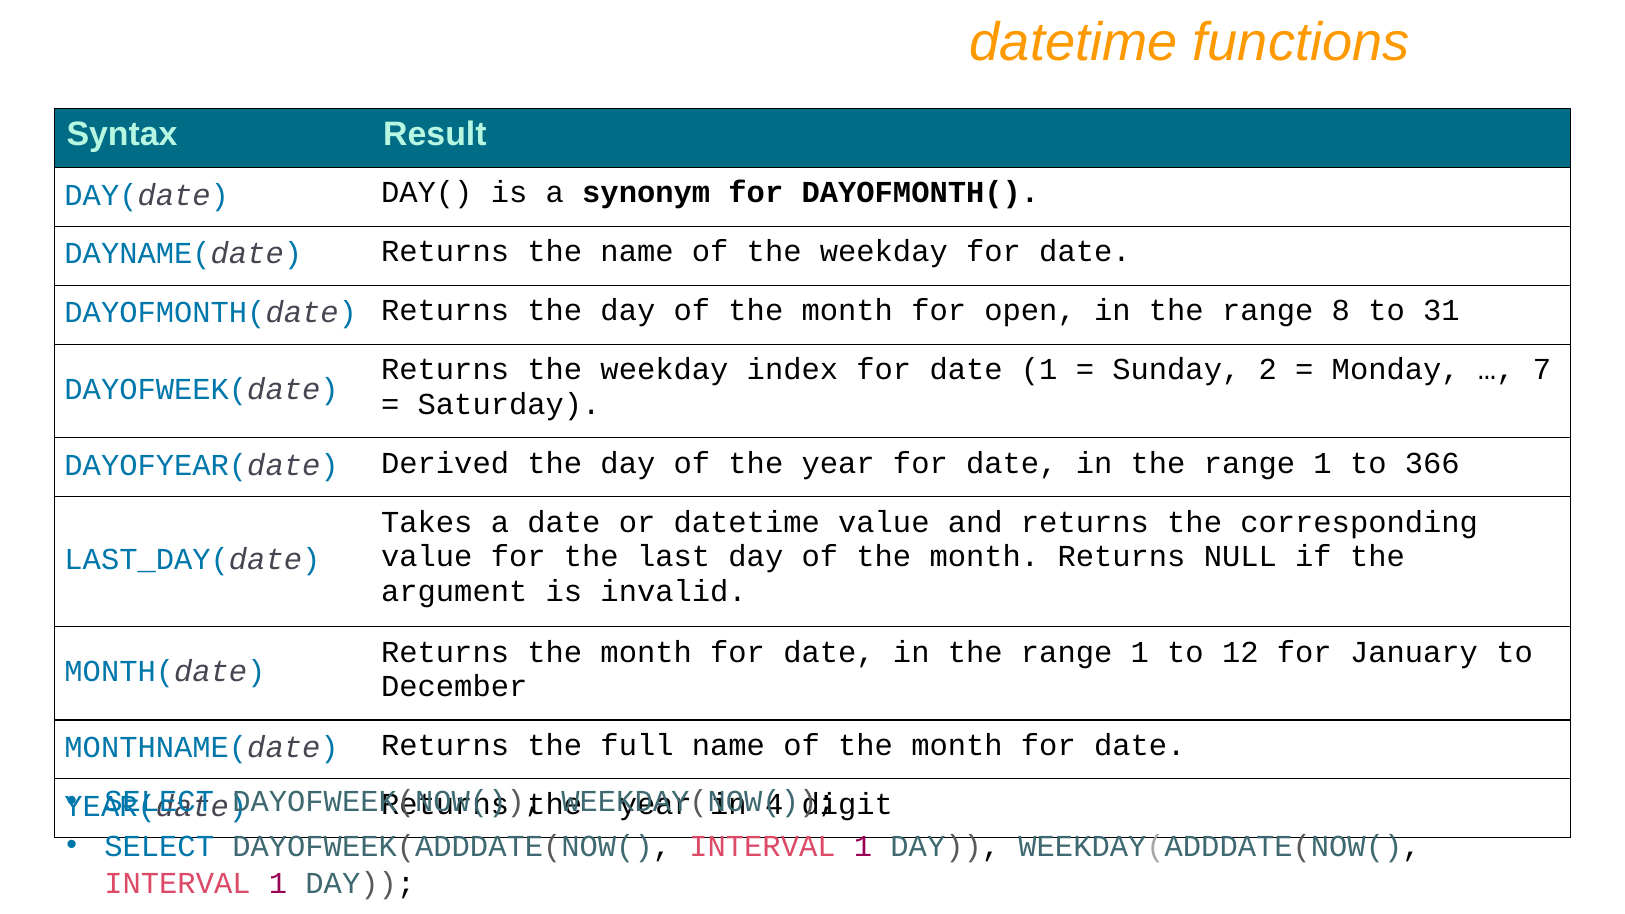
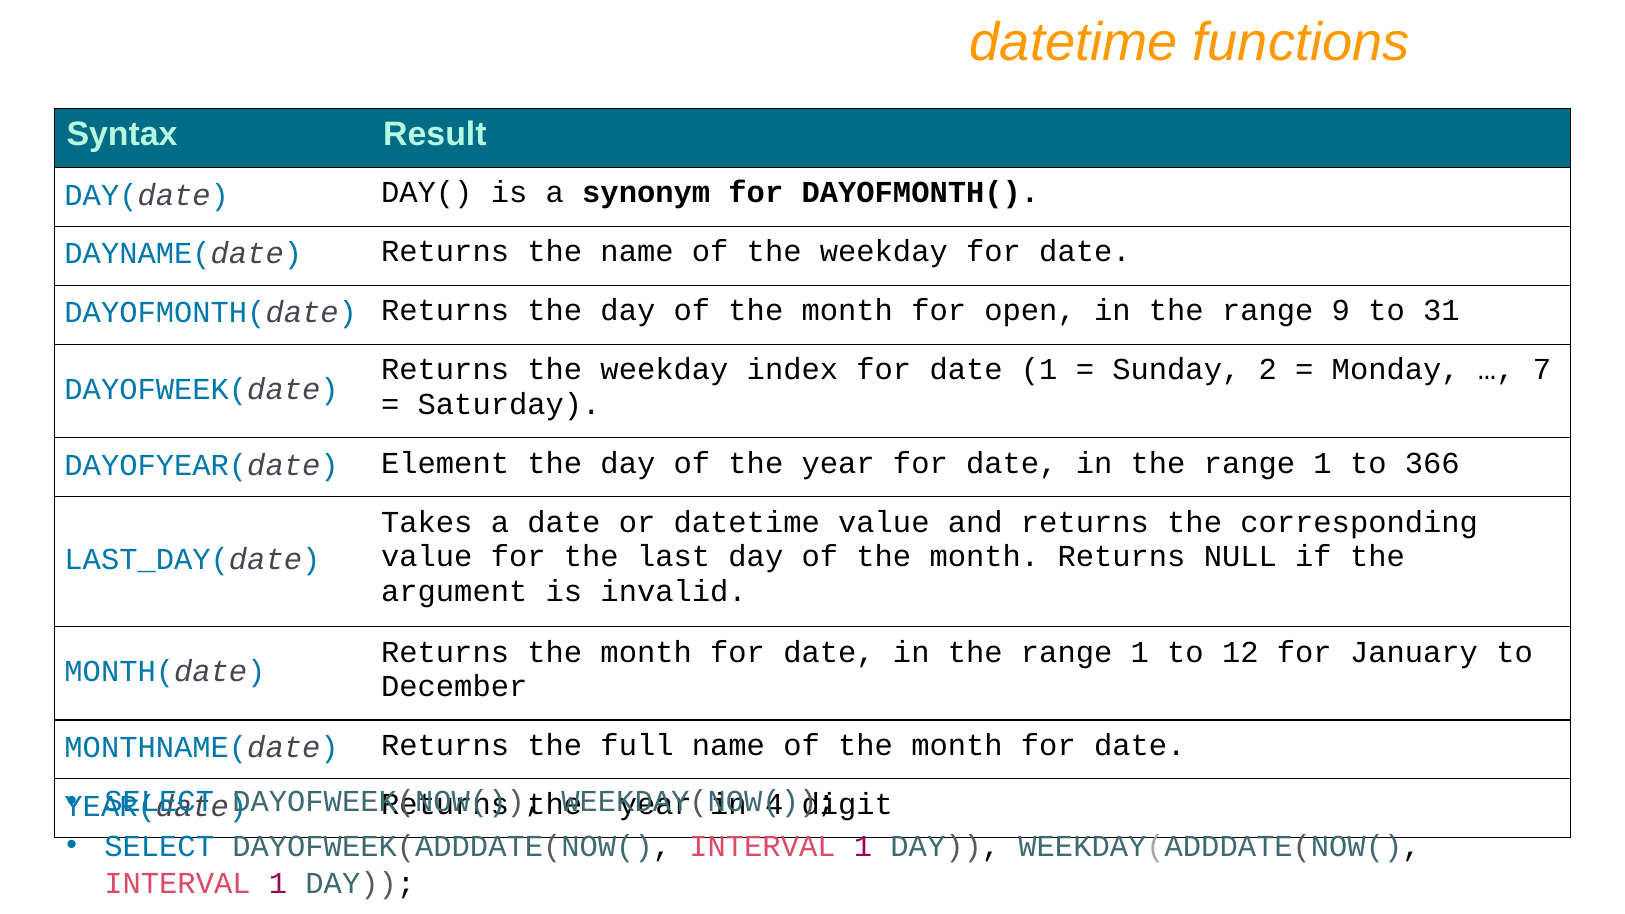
8: 8 -> 9
Derived: Derived -> Element
